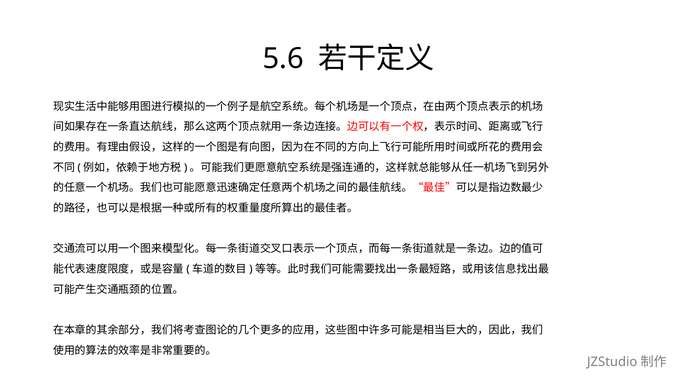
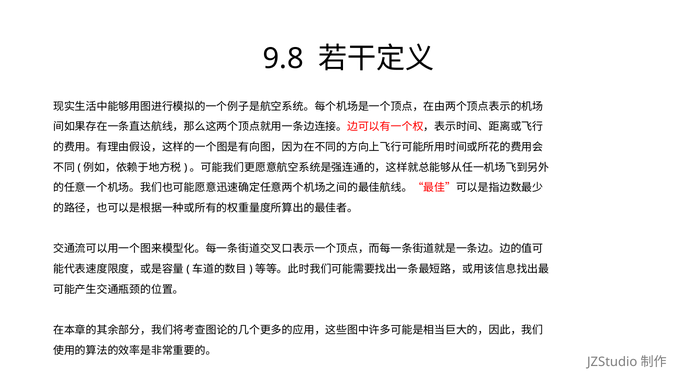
5.6: 5.6 -> 9.8
